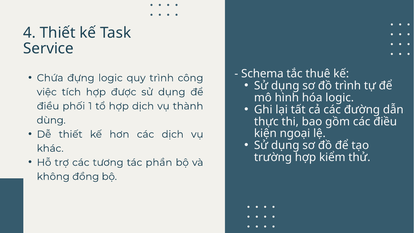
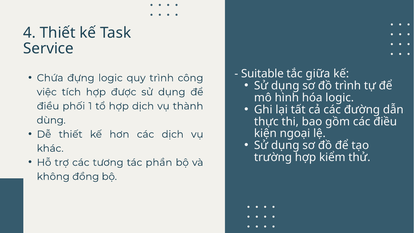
Schema: Schema -> Suitable
thuê: thuê -> giữa
